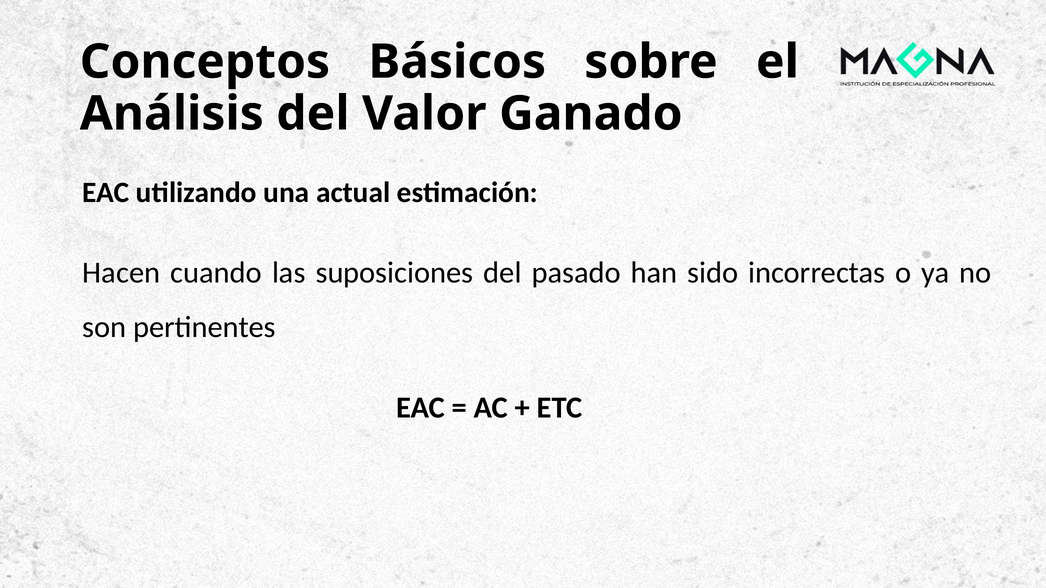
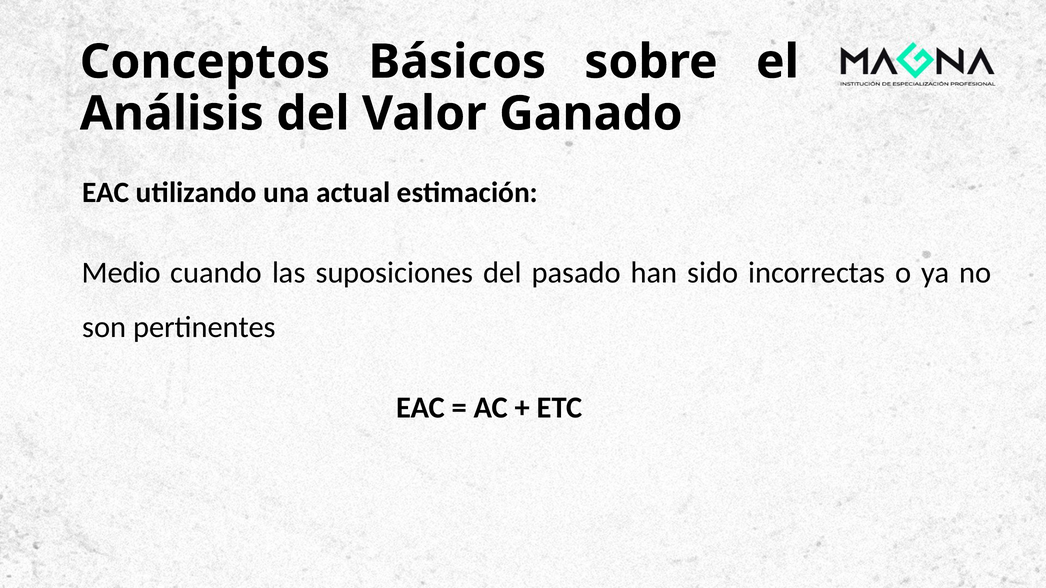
Hacen: Hacen -> Medio
